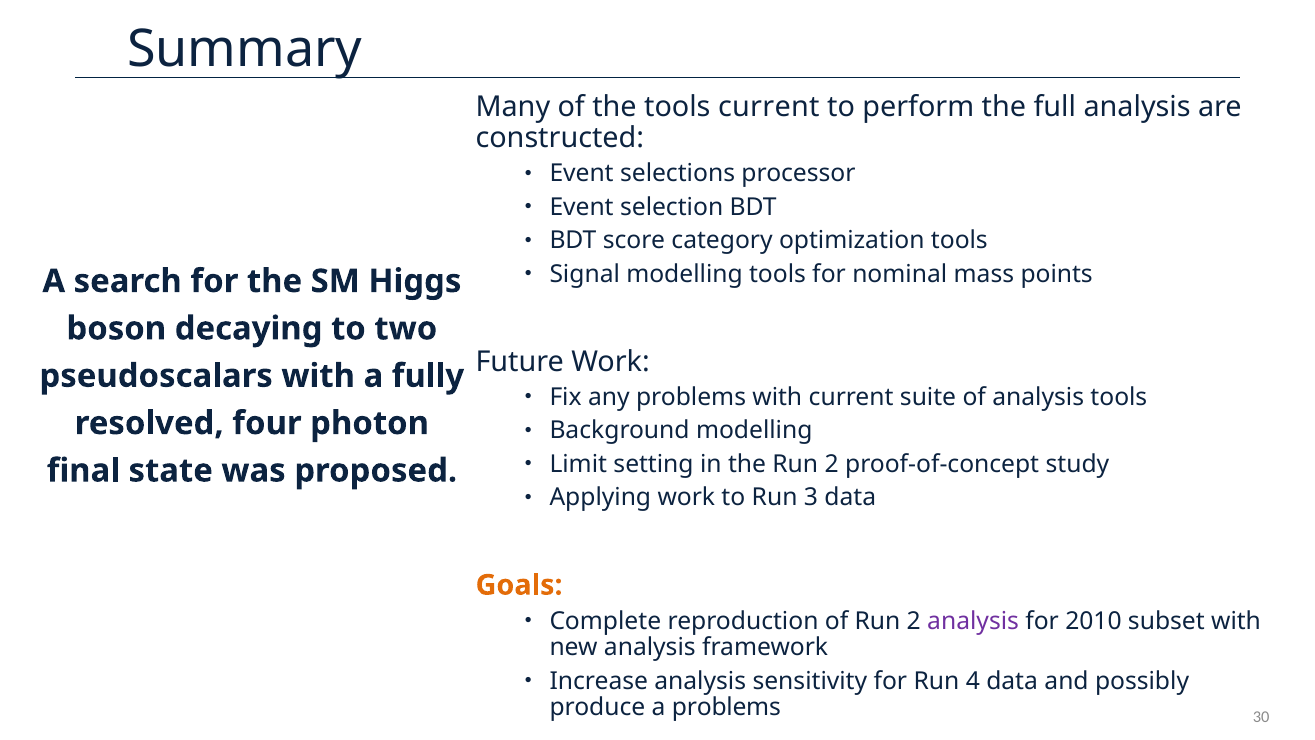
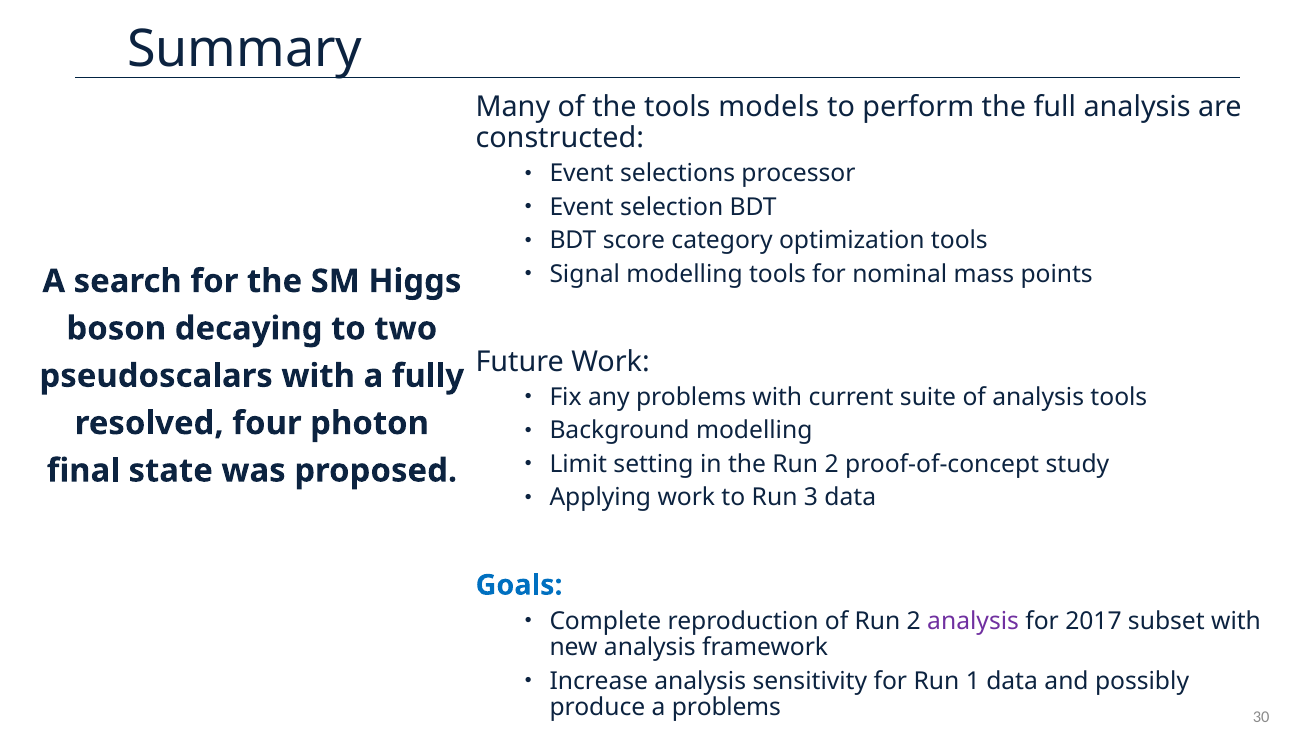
tools current: current -> models
Goals colour: orange -> blue
2010: 2010 -> 2017
4: 4 -> 1
